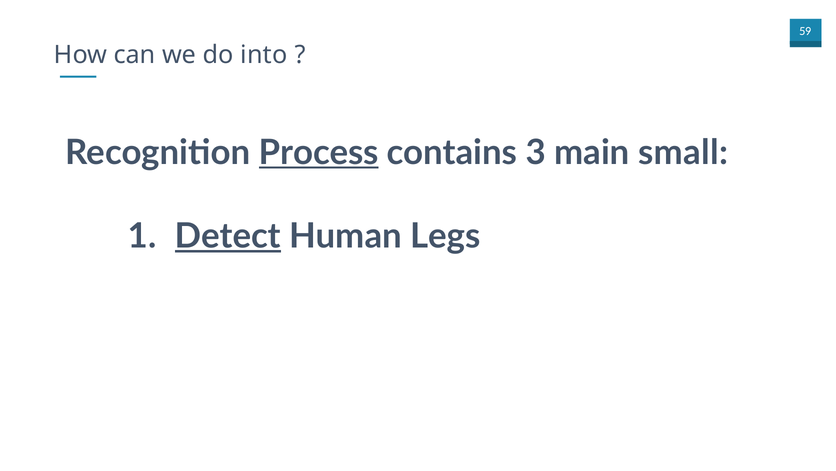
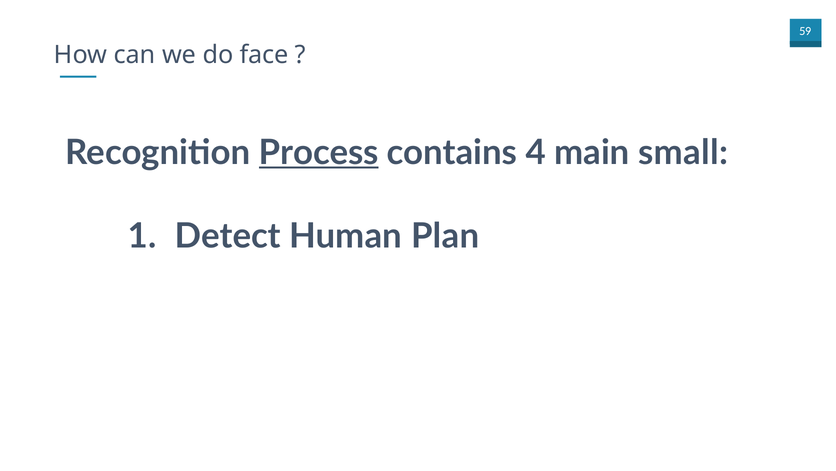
into: into -> face
3: 3 -> 4
Detect underline: present -> none
Legs: Legs -> Plan
